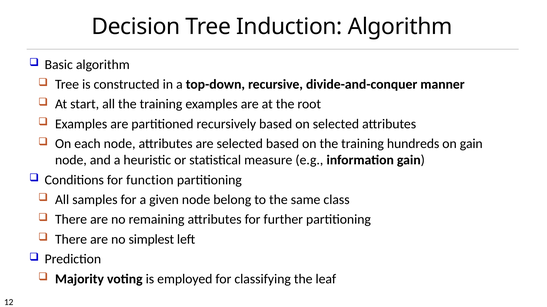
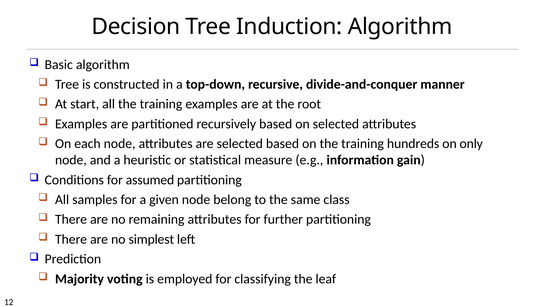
on gain: gain -> only
function: function -> assumed
